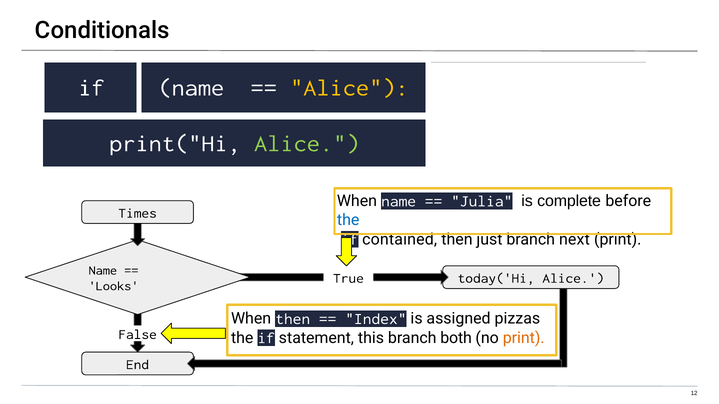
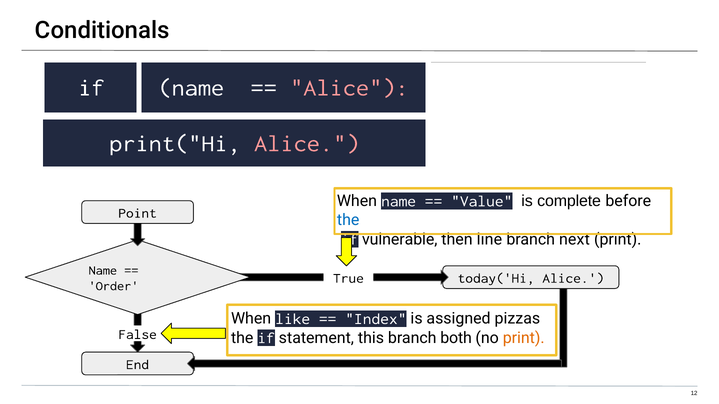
Alice at (349, 88) colour: yellow -> pink
Alice at (307, 143) colour: light green -> pink
Julia: Julia -> Value
Times: Times -> Point
contained: contained -> vulnerable
just: just -> line
Looks: Looks -> Order
When then: then -> like
